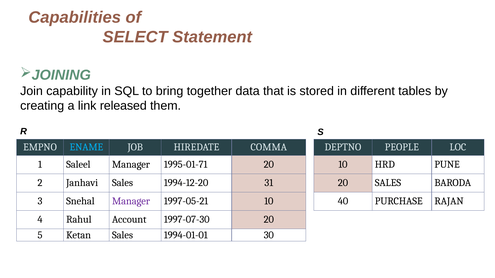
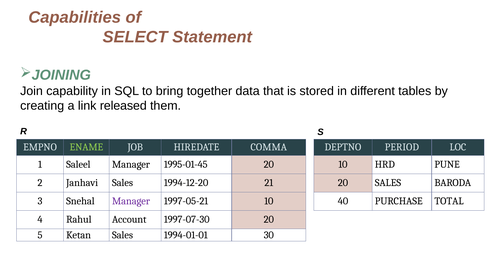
ENAME colour: light blue -> light green
PEOPLE: PEOPLE -> PERIOD
1995-01-71: 1995-01-71 -> 1995-01-45
31: 31 -> 21
RAJAN: RAJAN -> TOTAL
